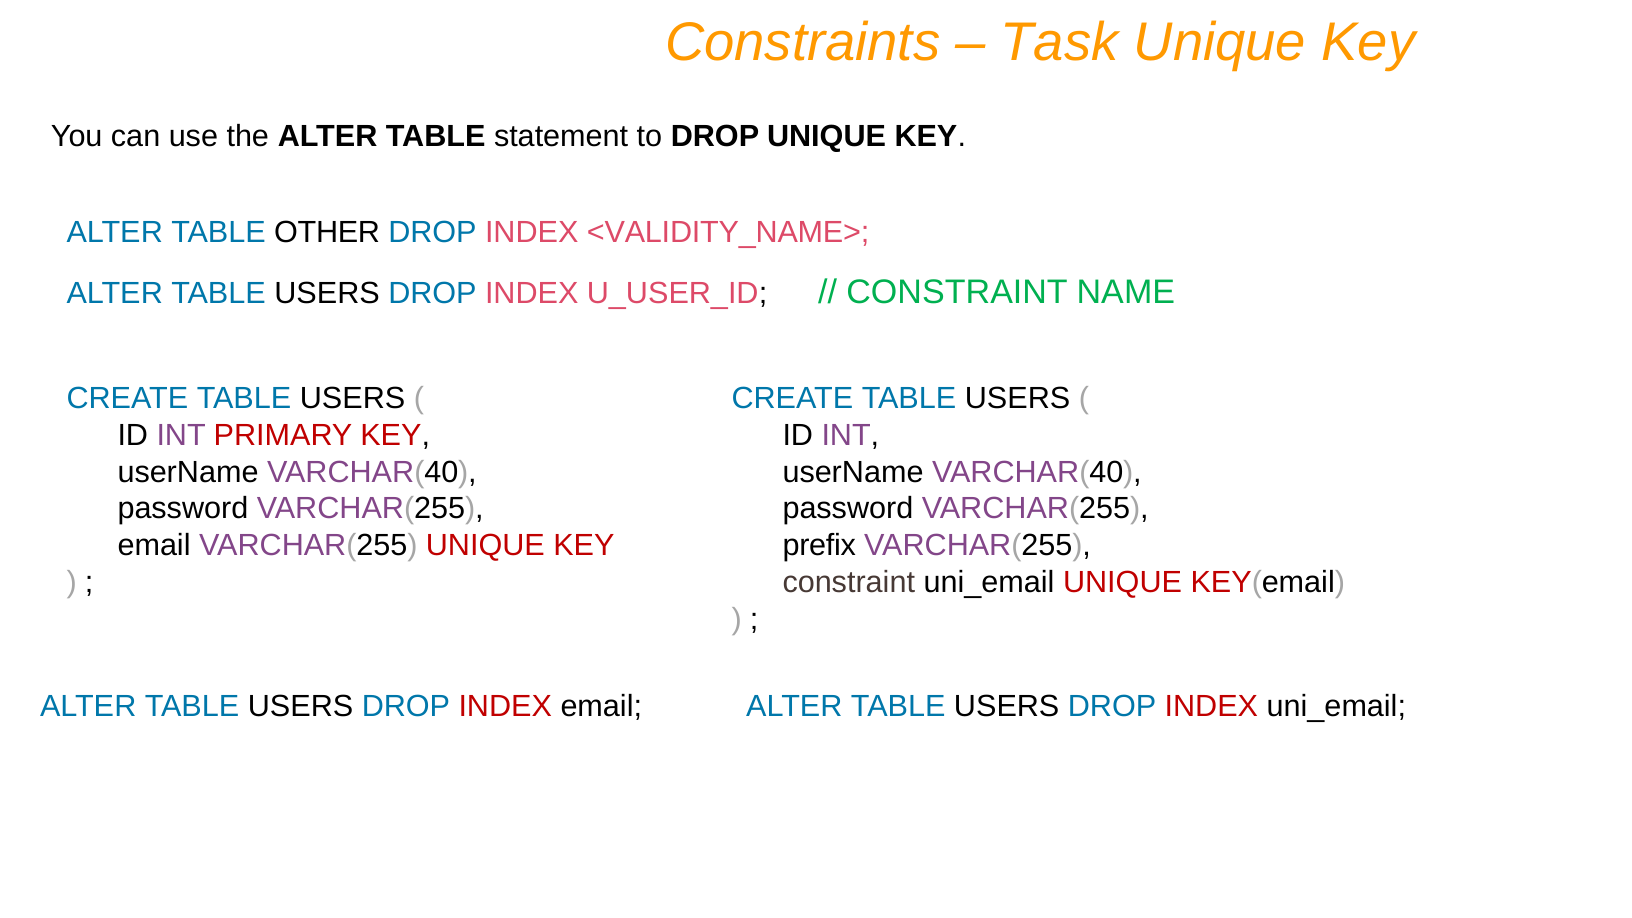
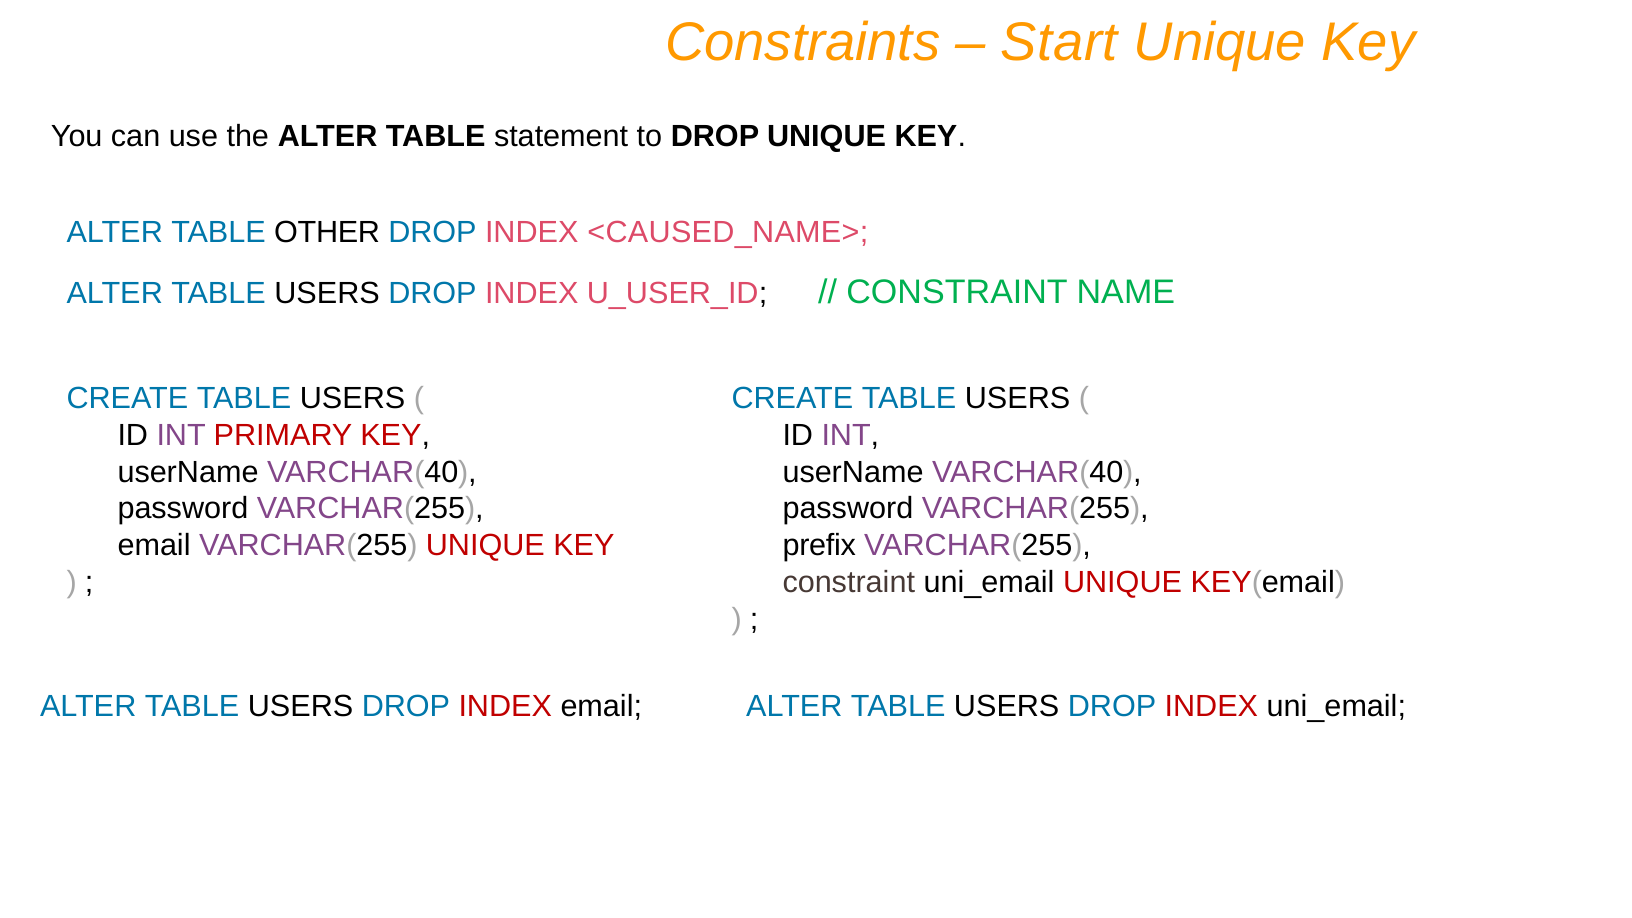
Task: Task -> Start
<VALIDITY_NAME>: <VALIDITY_NAME> -> <CAUSED_NAME>
